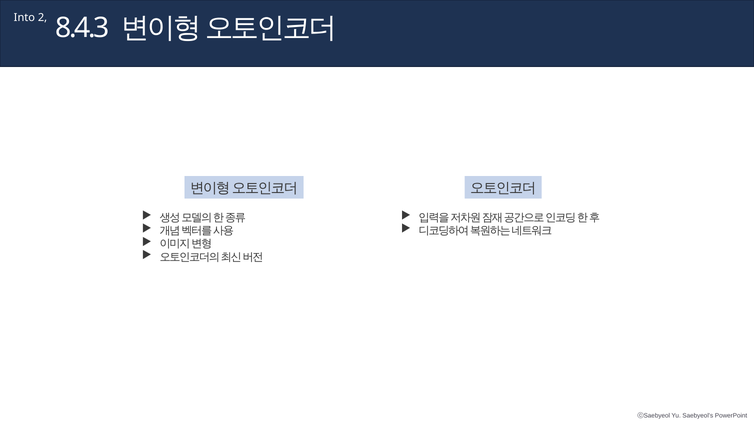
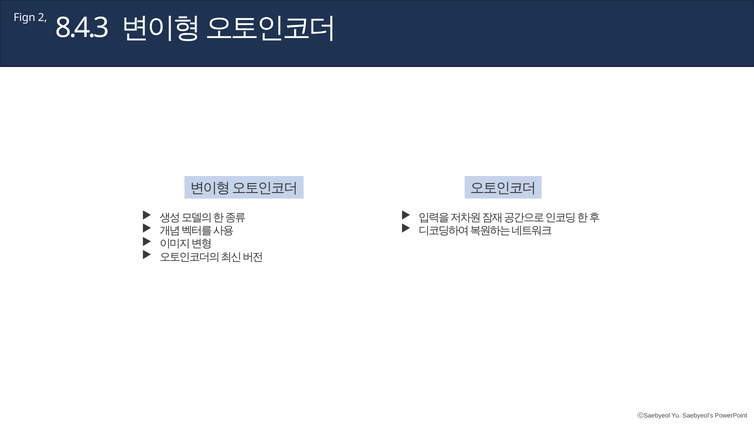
Into: Into -> Fign
